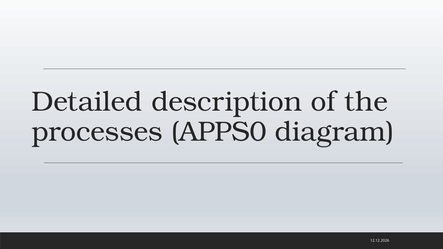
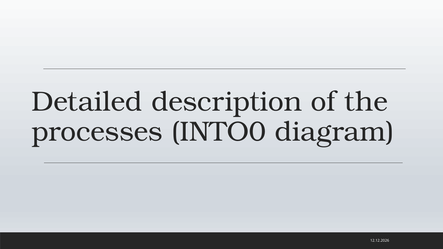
APPS0: APPS0 -> INTO0
